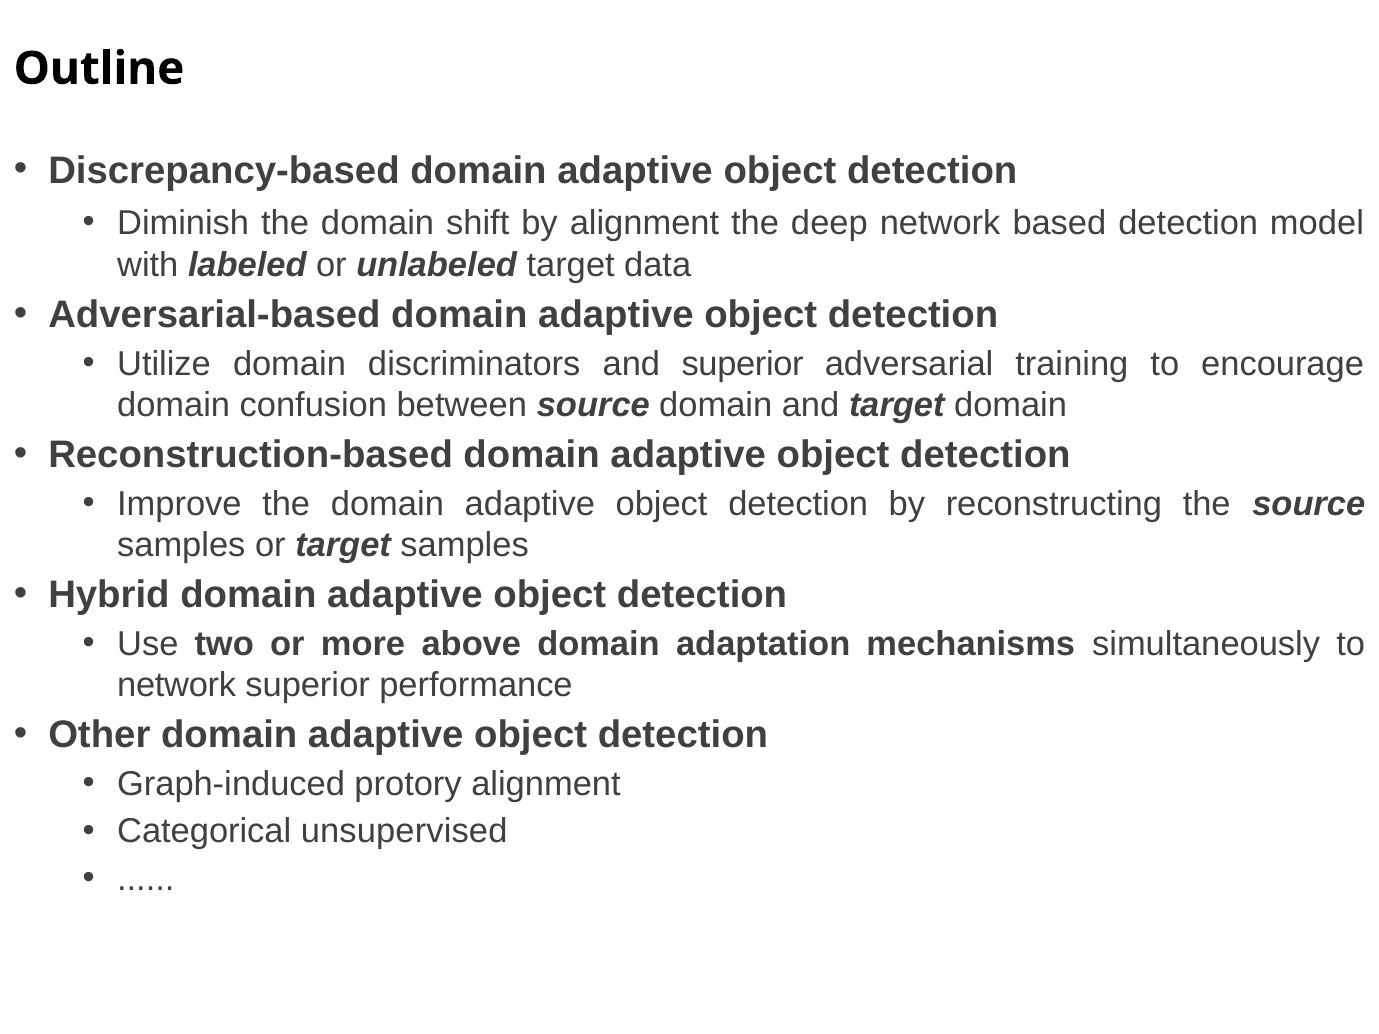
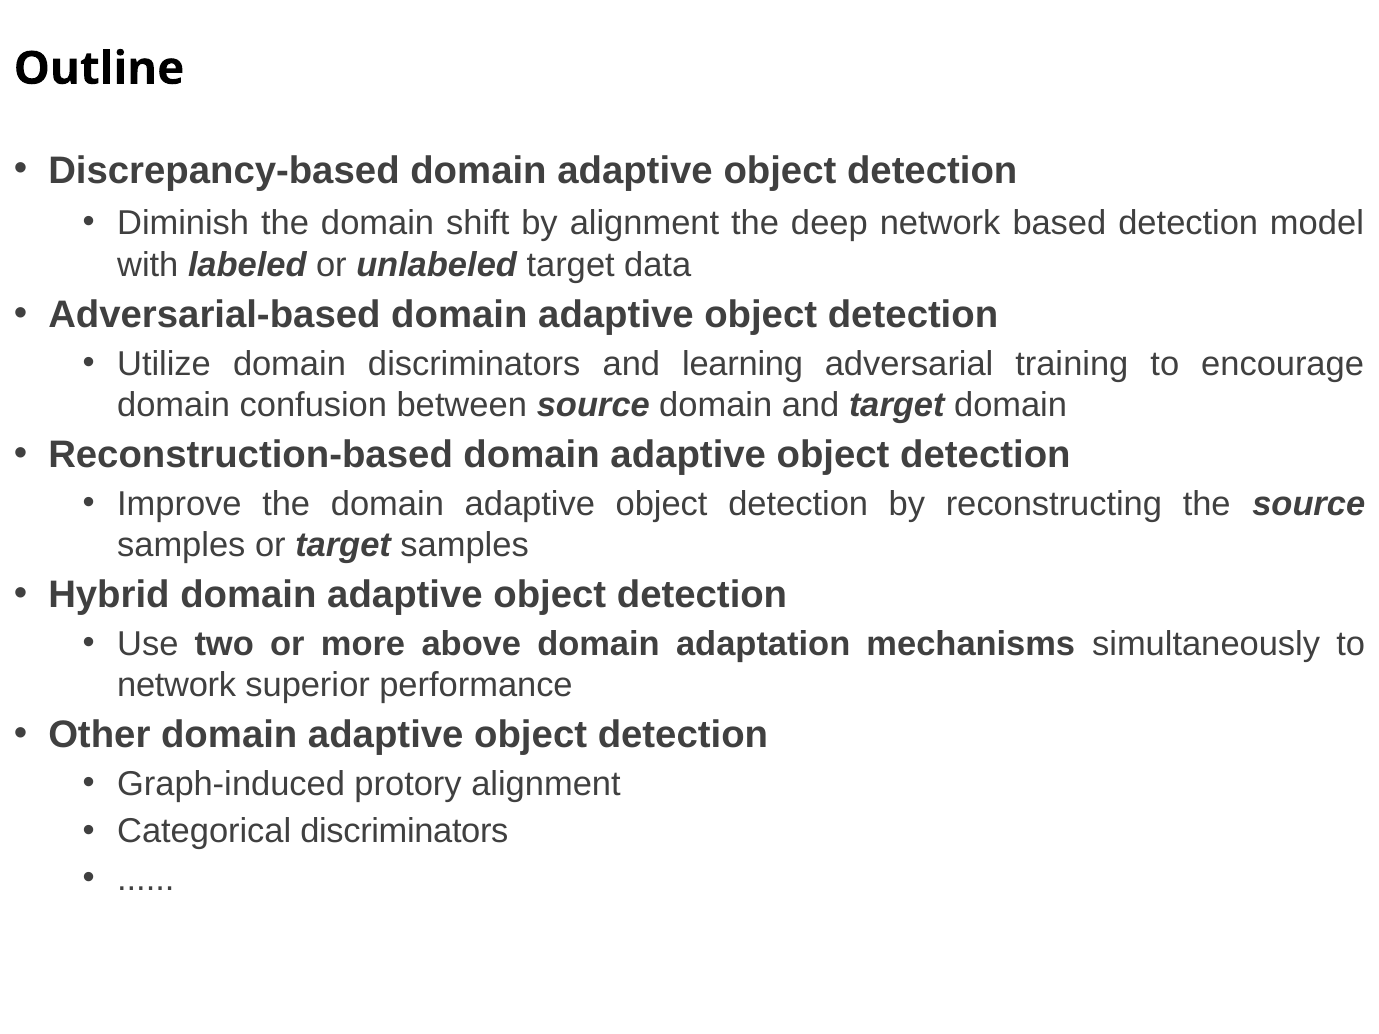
and superior: superior -> learning
Categorical unsupervised: unsupervised -> discriminators
